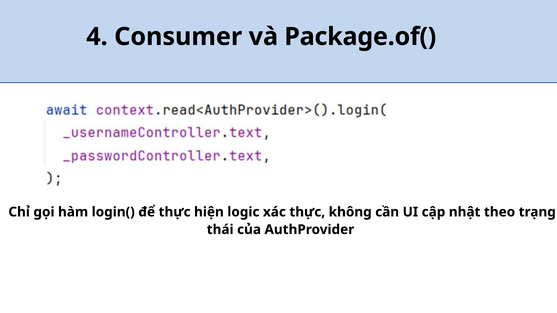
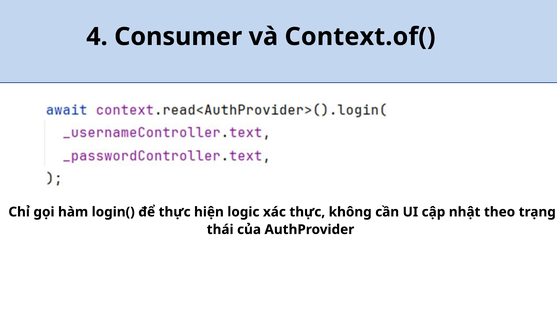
Package.of(: Package.of( -> Context.of(
